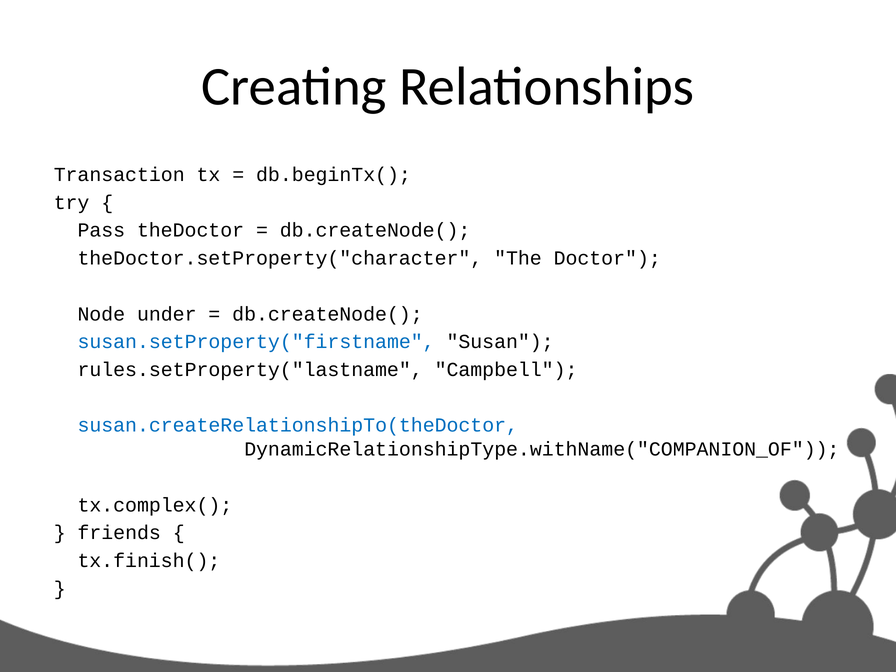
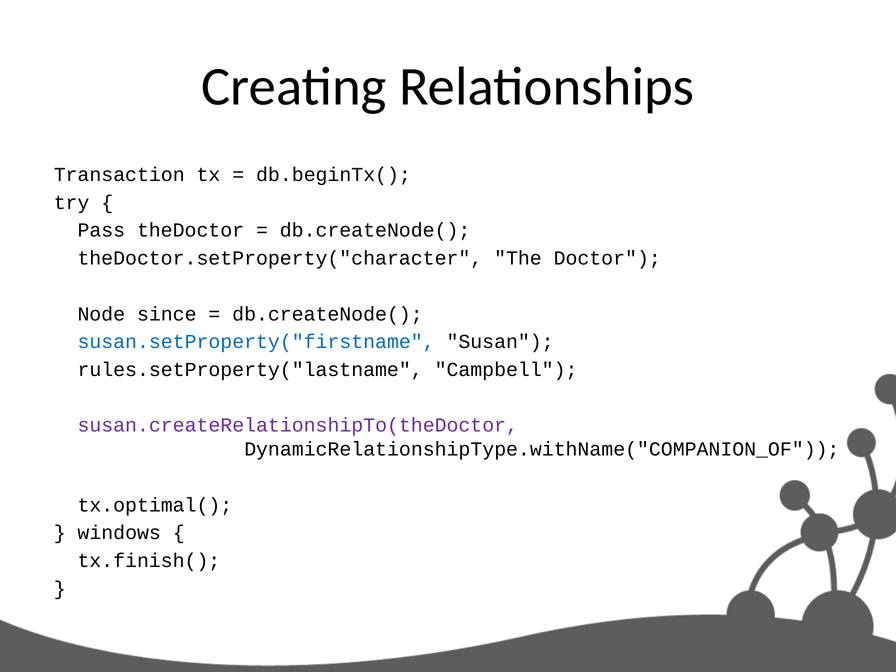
under: under -> since
susan.createRelationshipTo(theDoctor colour: blue -> purple
tx.complex(: tx.complex( -> tx.optimal(
friends: friends -> windows
